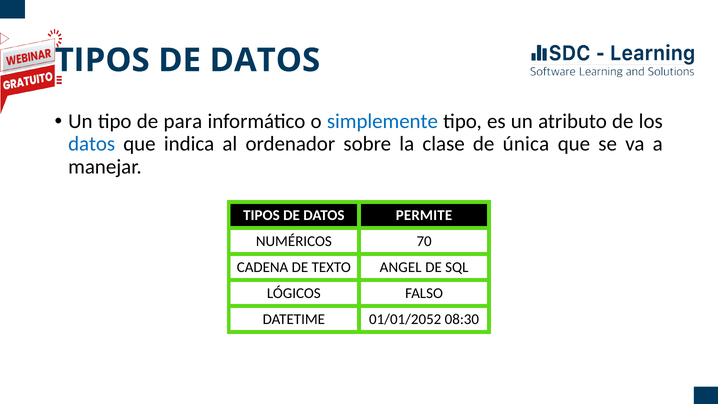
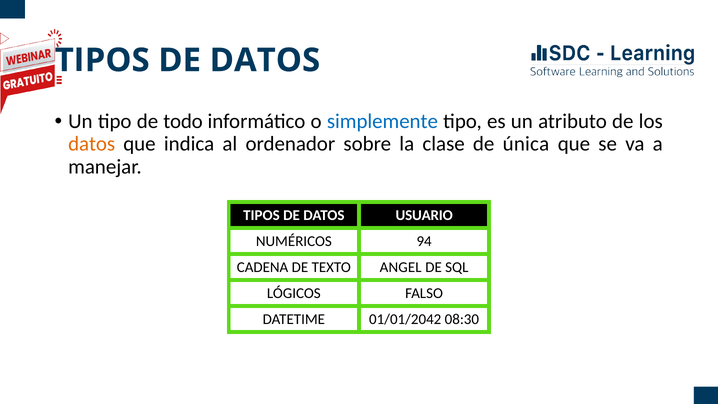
para: para -> todo
datos at (92, 144) colour: blue -> orange
PERMITE: PERMITE -> USUARIO
70: 70 -> 94
01/01/2052: 01/01/2052 -> 01/01/2042
